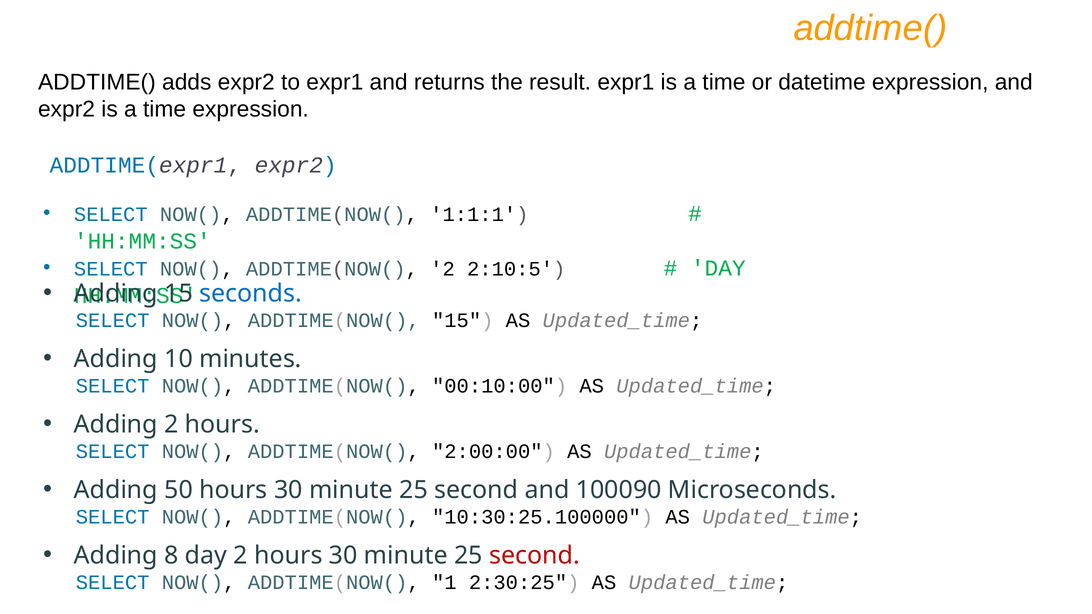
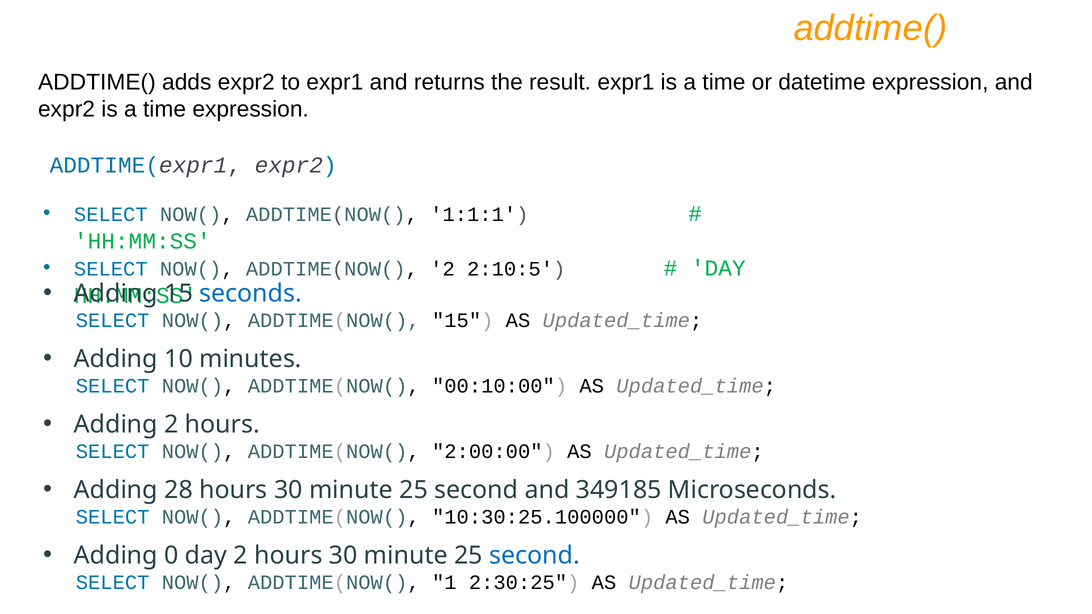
50: 50 -> 28
100090: 100090 -> 349185
8: 8 -> 0
second at (535, 556) colour: red -> blue
